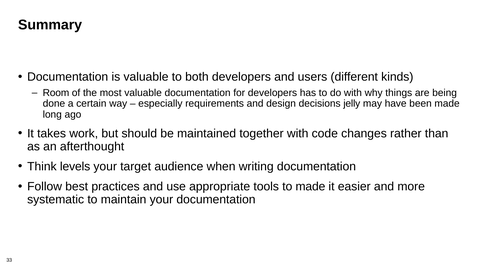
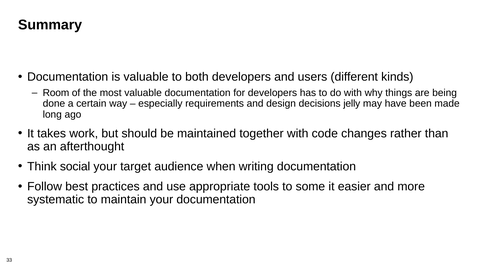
levels: levels -> social
to made: made -> some
